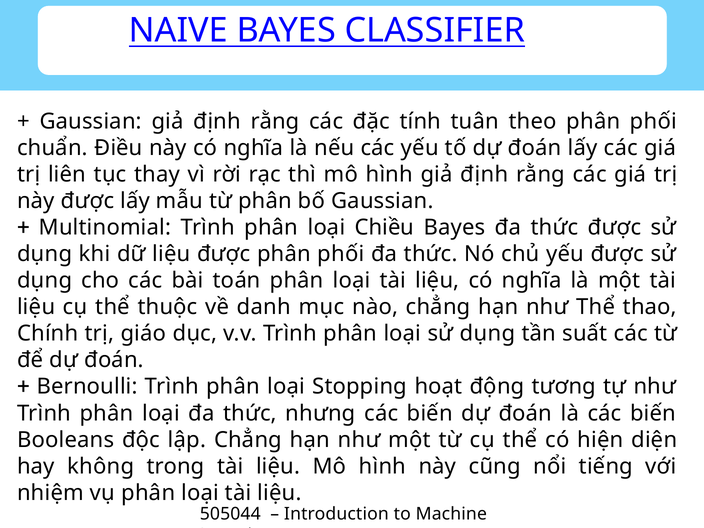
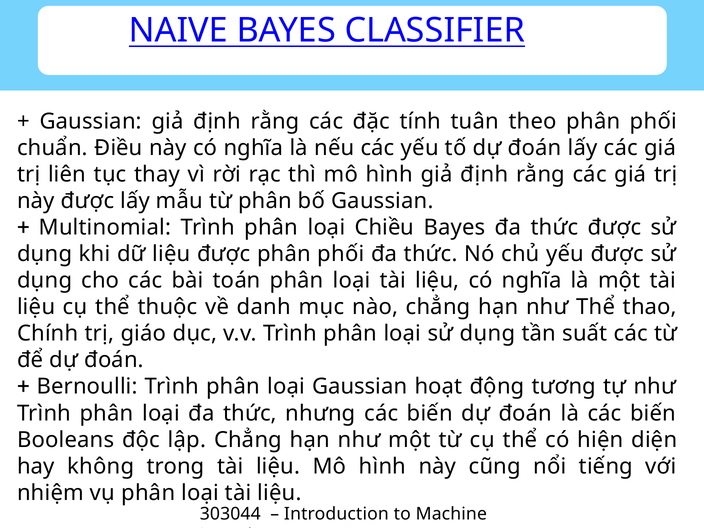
loại Stopping: Stopping -> Gaussian
505044: 505044 -> 303044
